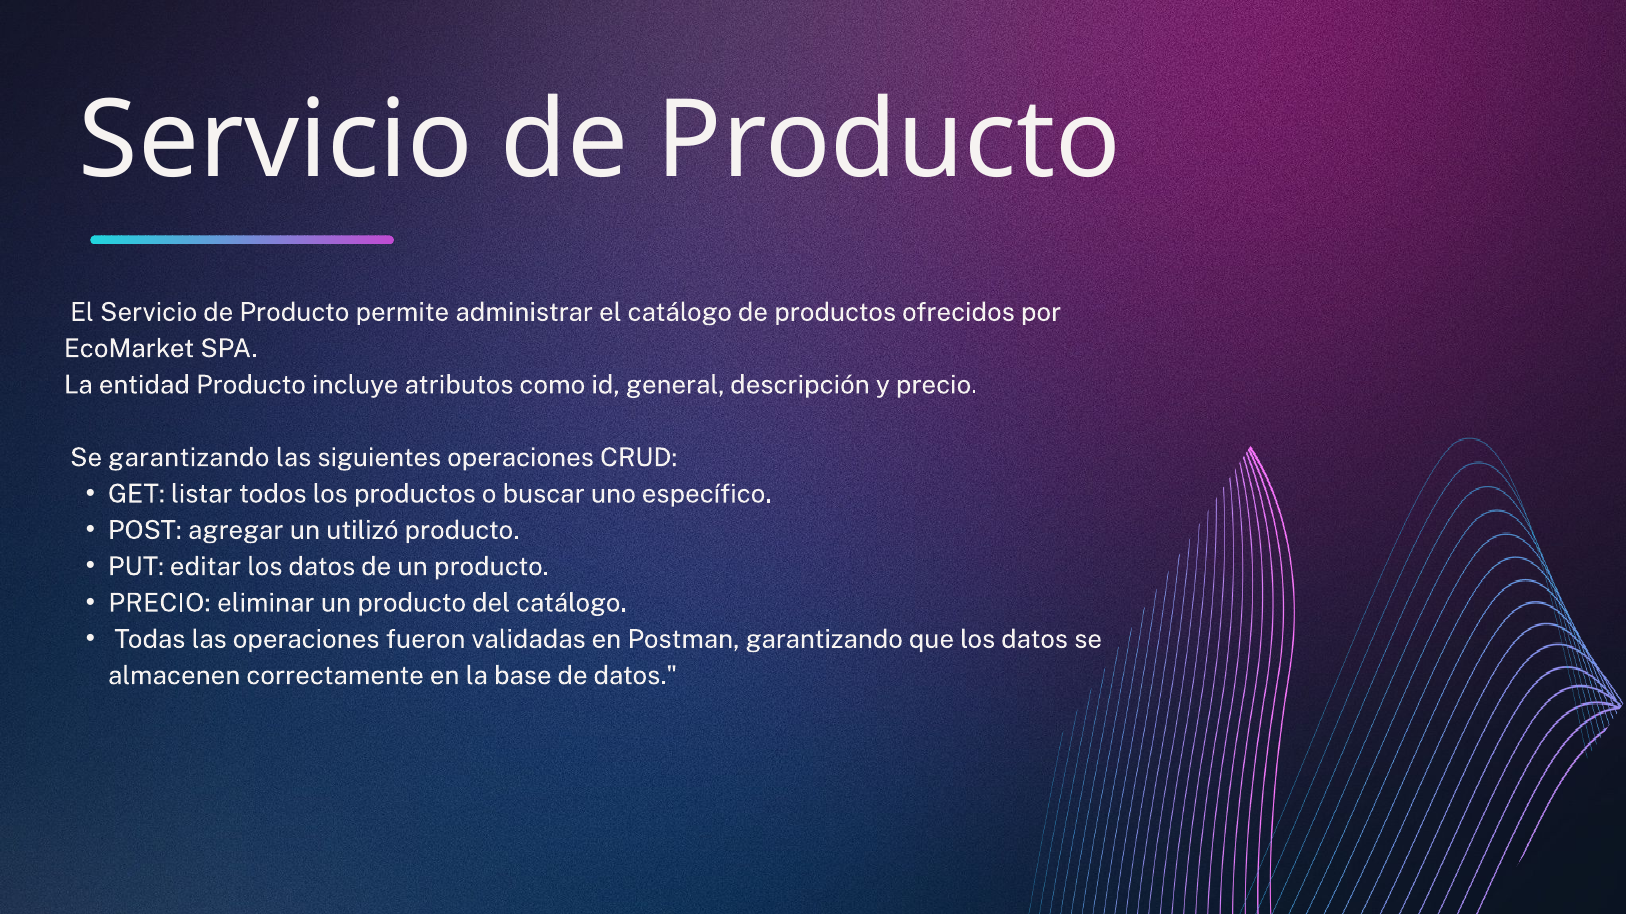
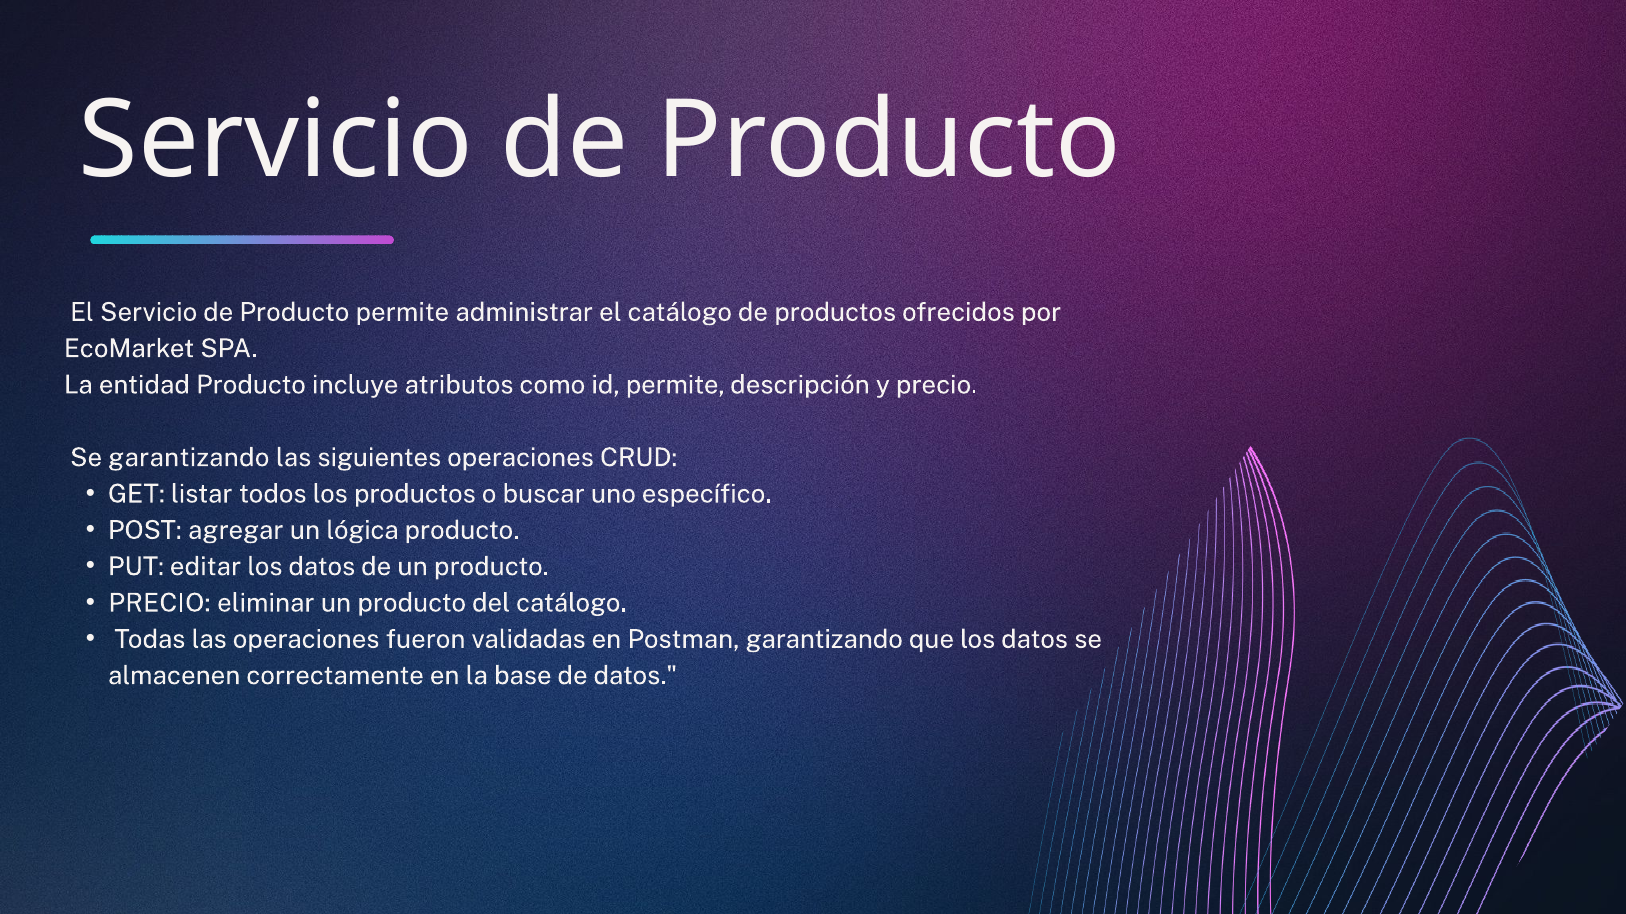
id general: general -> permite
utilizó: utilizó -> lógica
